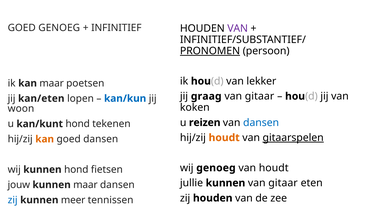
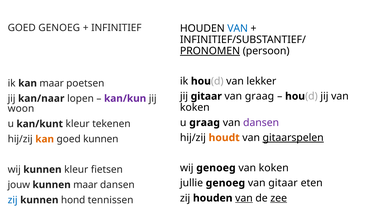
VAN at (238, 28) colour: purple -> blue
jij graag: graag -> gitaar
gitaar at (260, 96): gitaar -> graag
kan/eten: kan/eten -> kan/naar
kan/kun colour: blue -> purple
u reizen: reizen -> graag
dansen at (261, 123) colour: blue -> purple
kan/kunt hond: hond -> kleur
goed dansen: dansen -> kunnen
houdt at (274, 168): houdt -> koken
kunnen hond: hond -> kleur
jullie kunnen: kunnen -> genoeg
van at (244, 198) underline: none -> present
zee underline: none -> present
meer: meer -> hond
